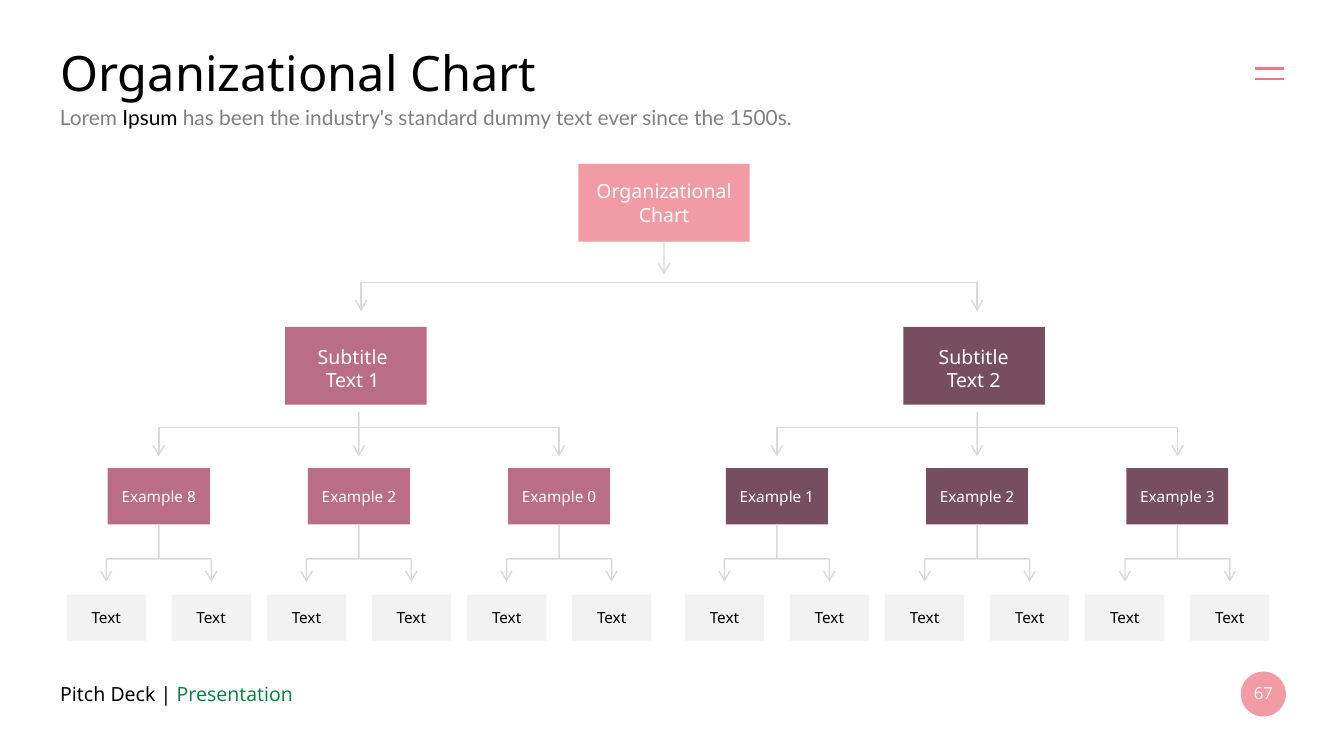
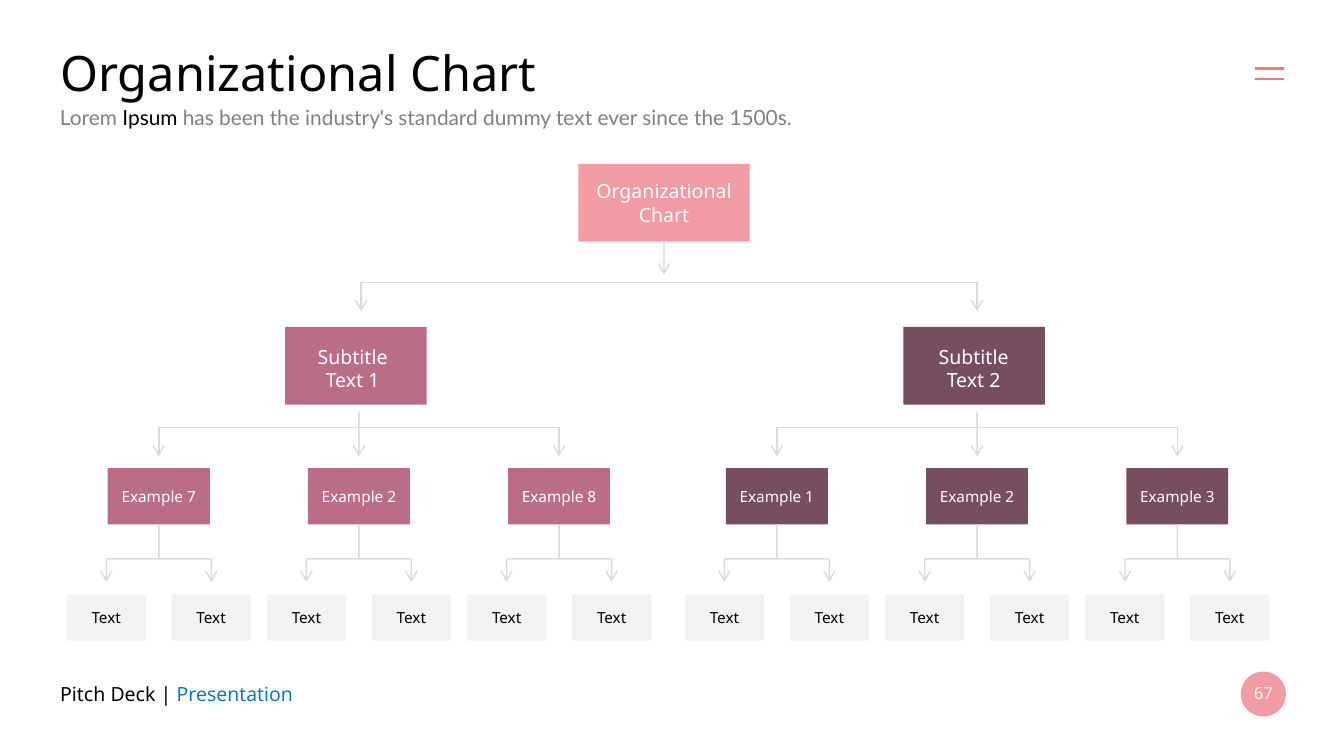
8: 8 -> 7
0: 0 -> 8
Presentation colour: green -> blue
